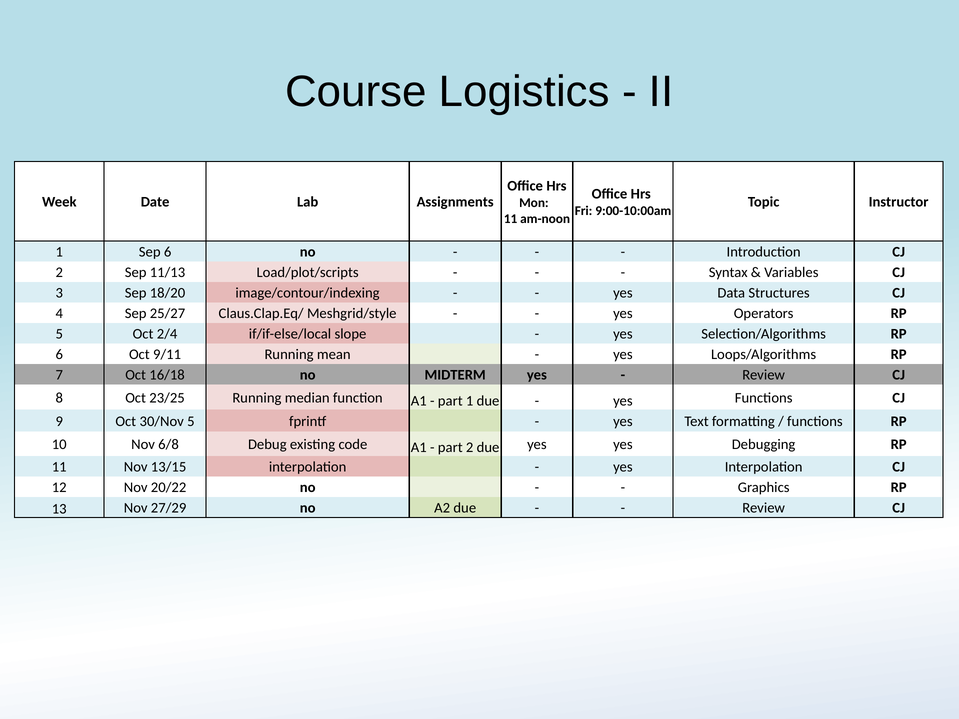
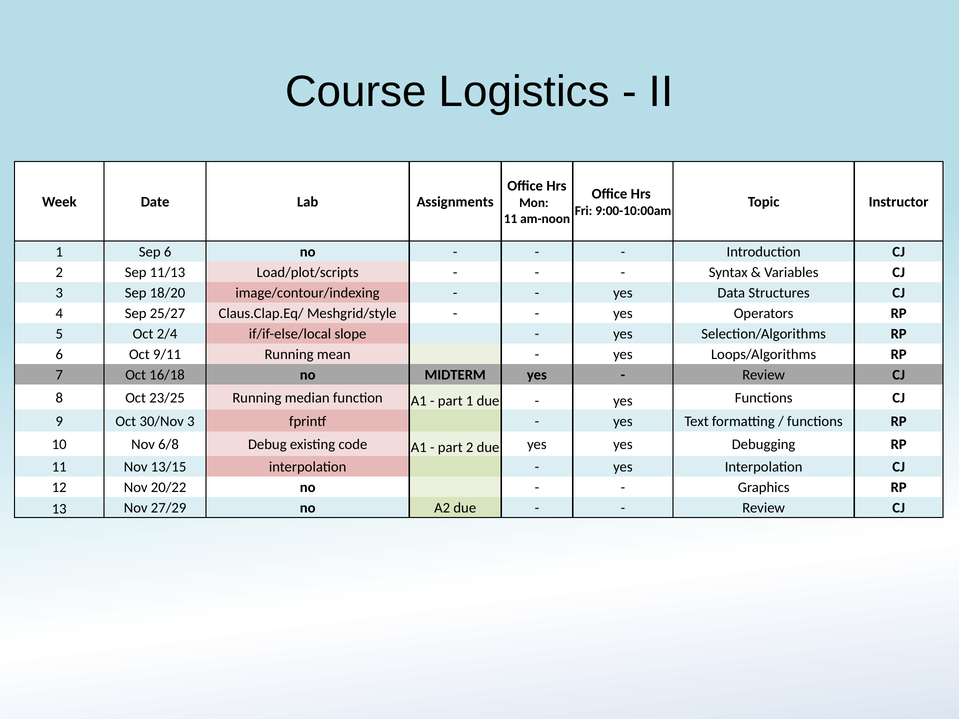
30/Nov 5: 5 -> 3
